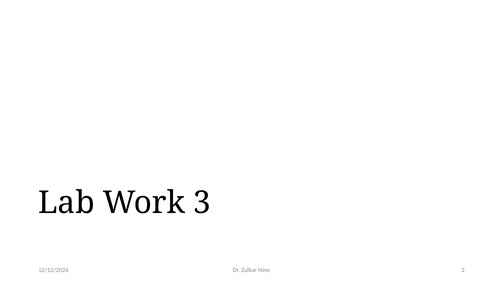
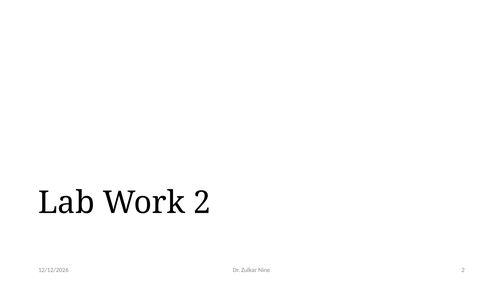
Work 3: 3 -> 2
